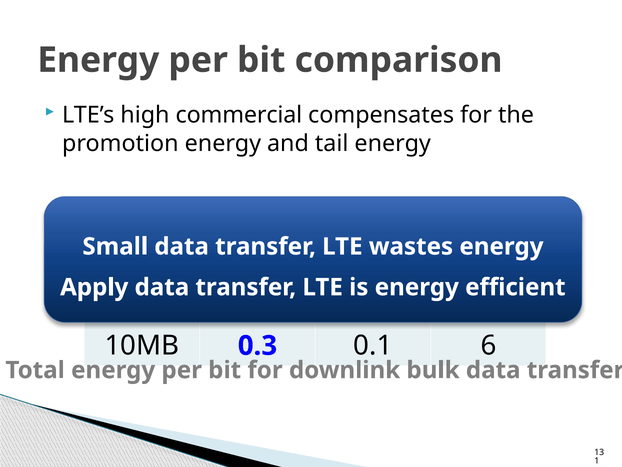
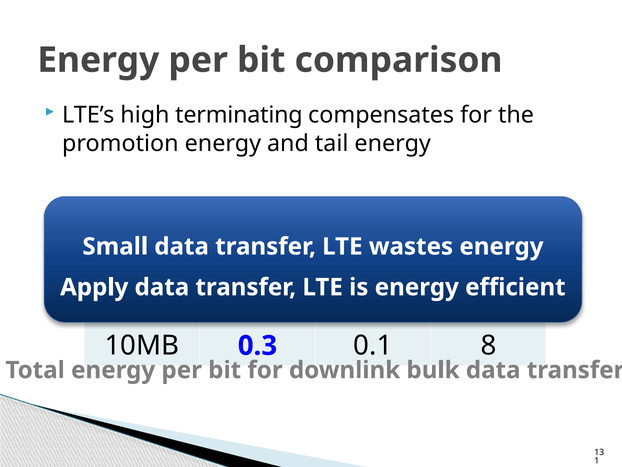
commercial: commercial -> terminating
0.1 6: 6 -> 8
